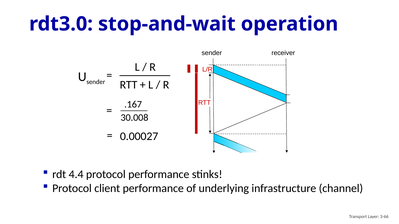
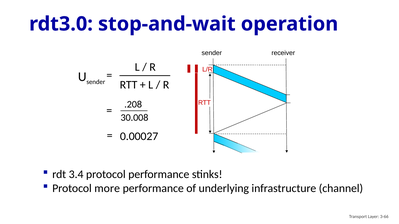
.167: .167 -> .208
4.4: 4.4 -> 3.4
client: client -> more
